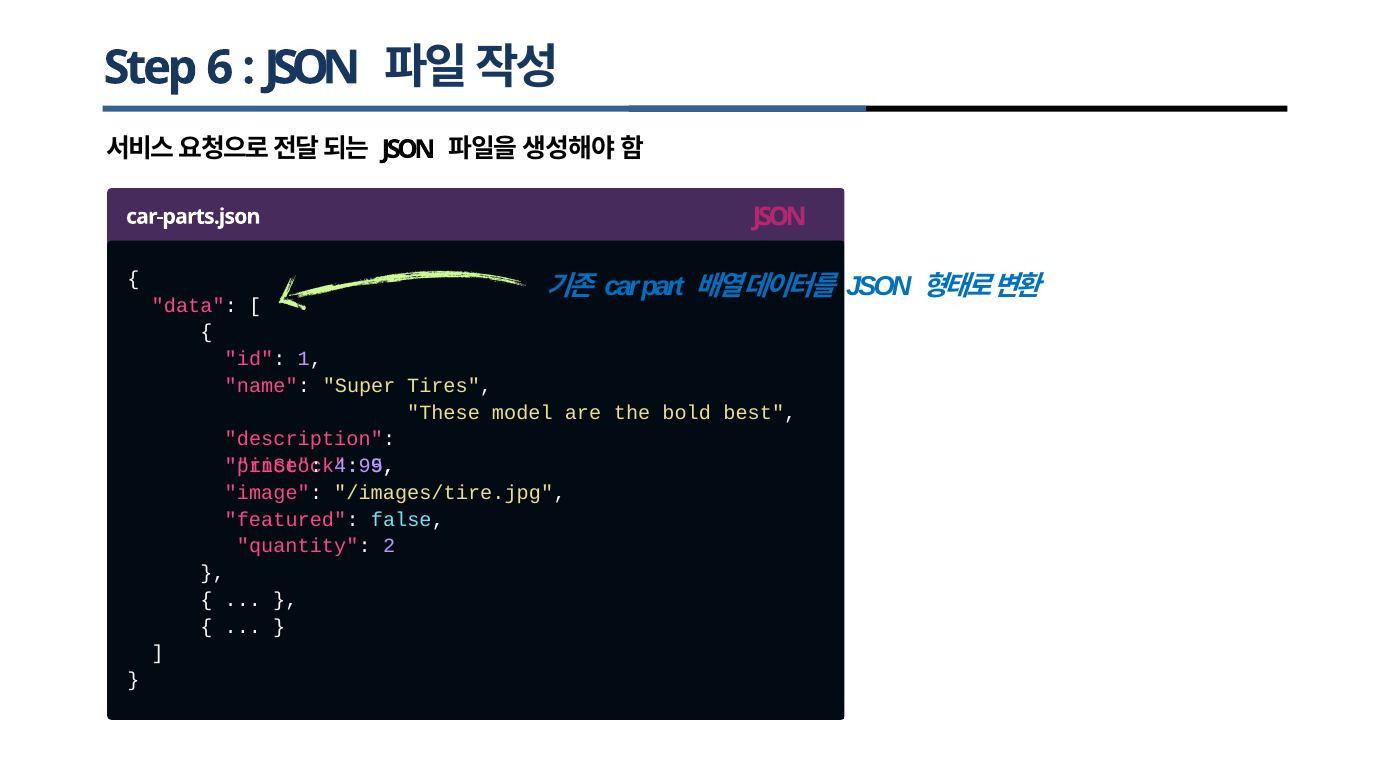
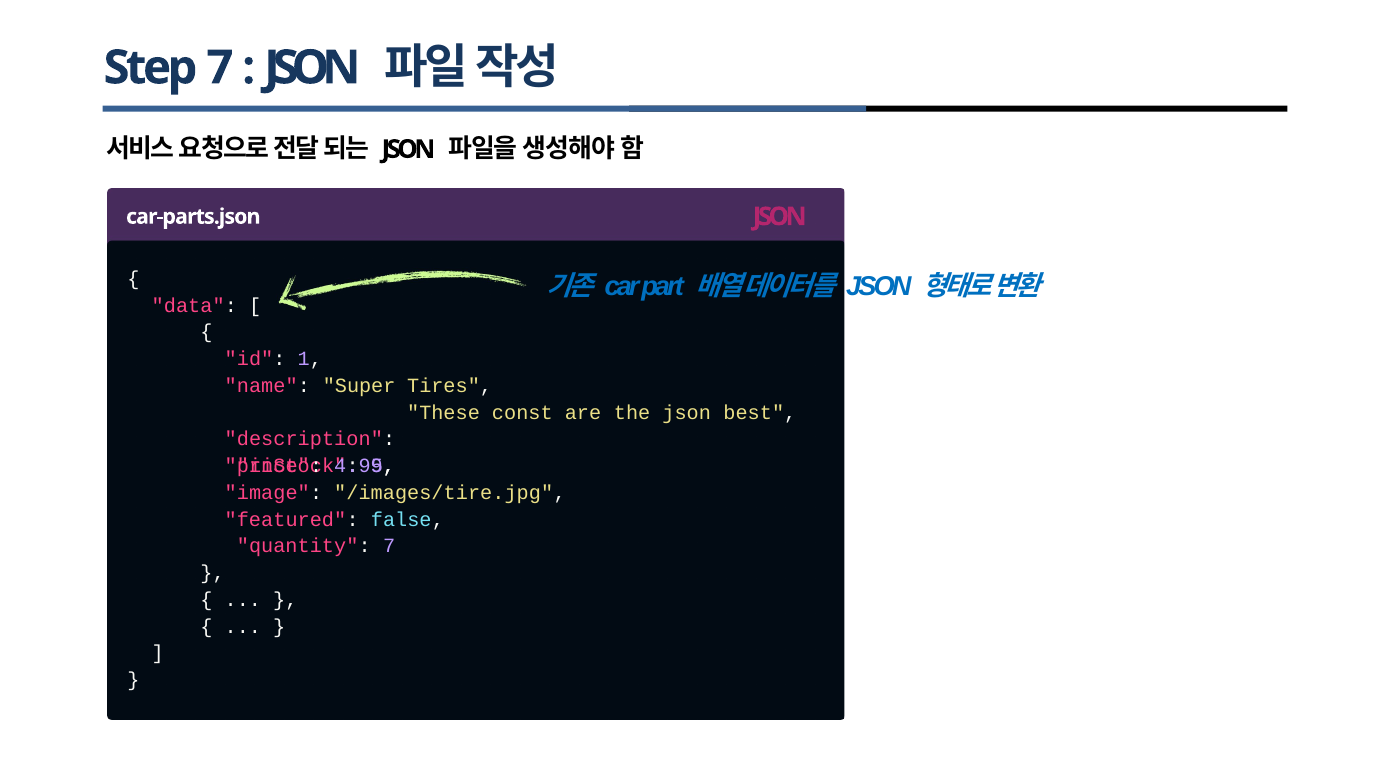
Step 6: 6 -> 7
model: model -> const
the bold: bold -> json
quantity 2: 2 -> 7
